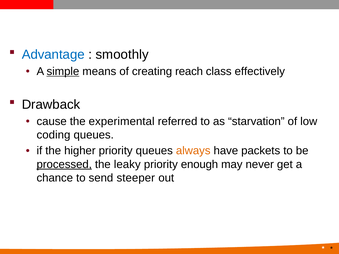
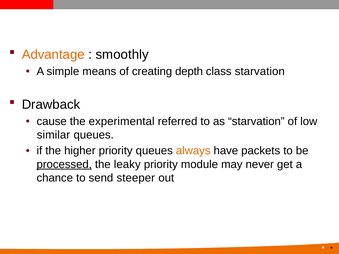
Advantage colour: blue -> orange
simple underline: present -> none
reach: reach -> depth
class effectively: effectively -> starvation
coding: coding -> similar
enough: enough -> module
